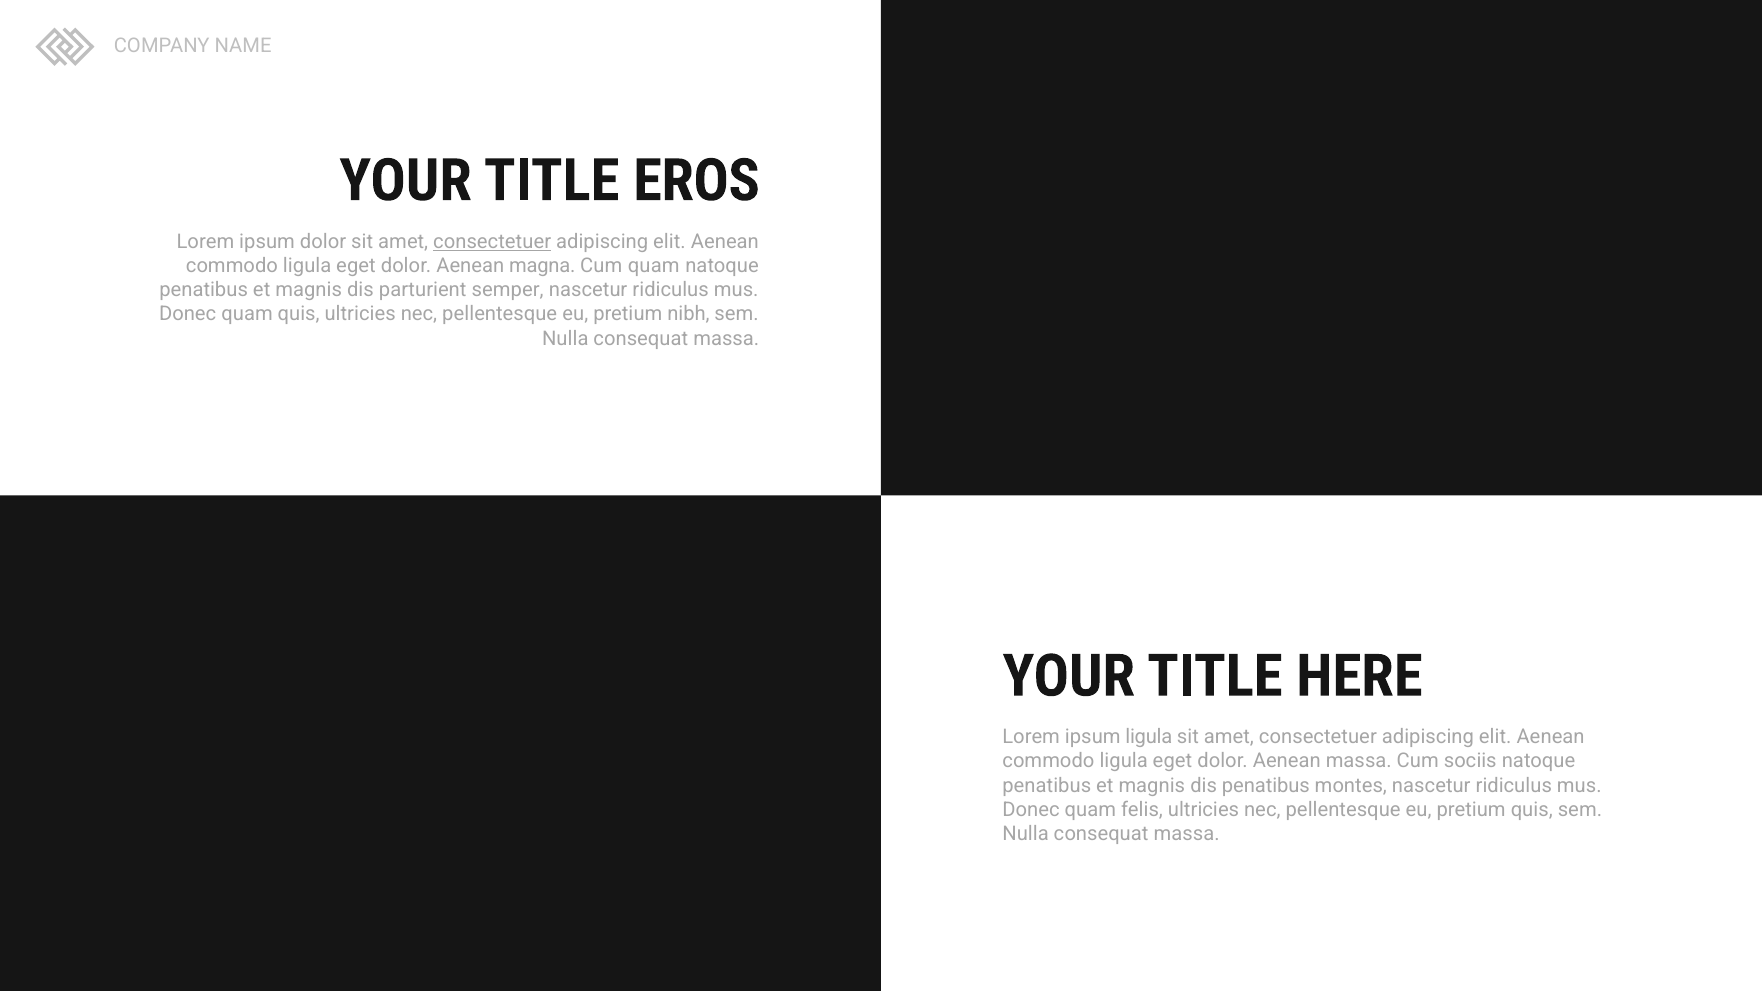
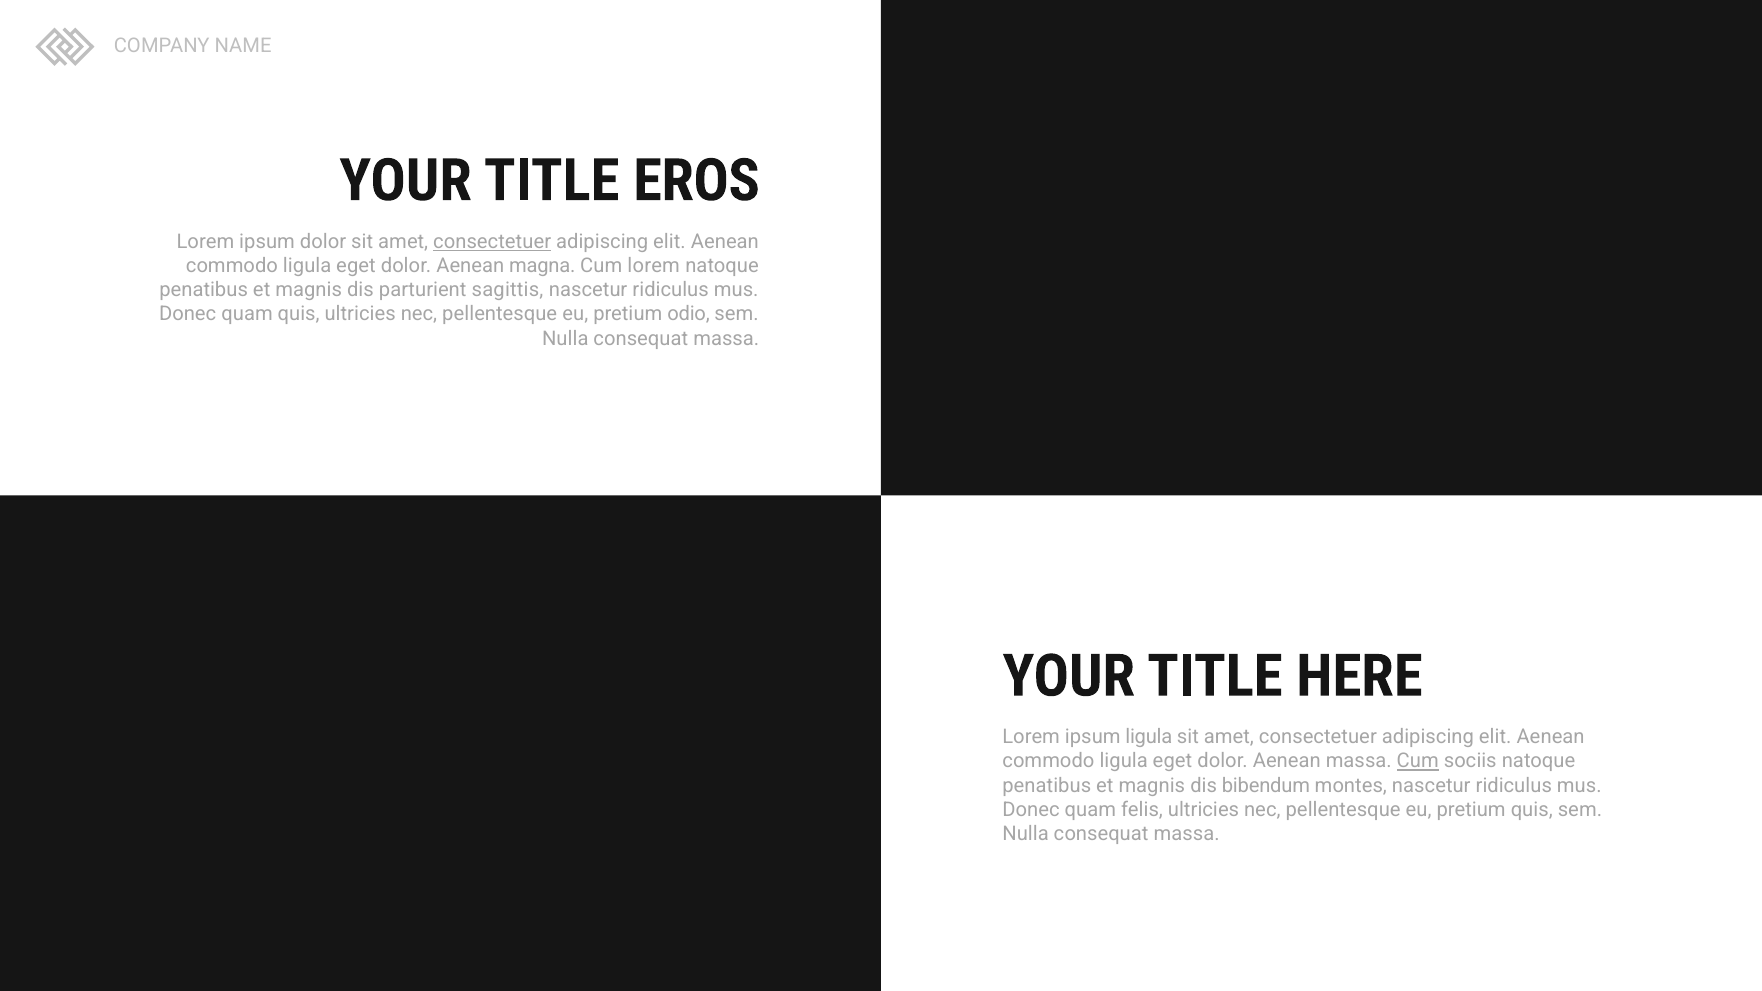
Cum quam: quam -> lorem
semper: semper -> sagittis
nibh: nibh -> odio
Cum at (1418, 761) underline: none -> present
dis penatibus: penatibus -> bibendum
